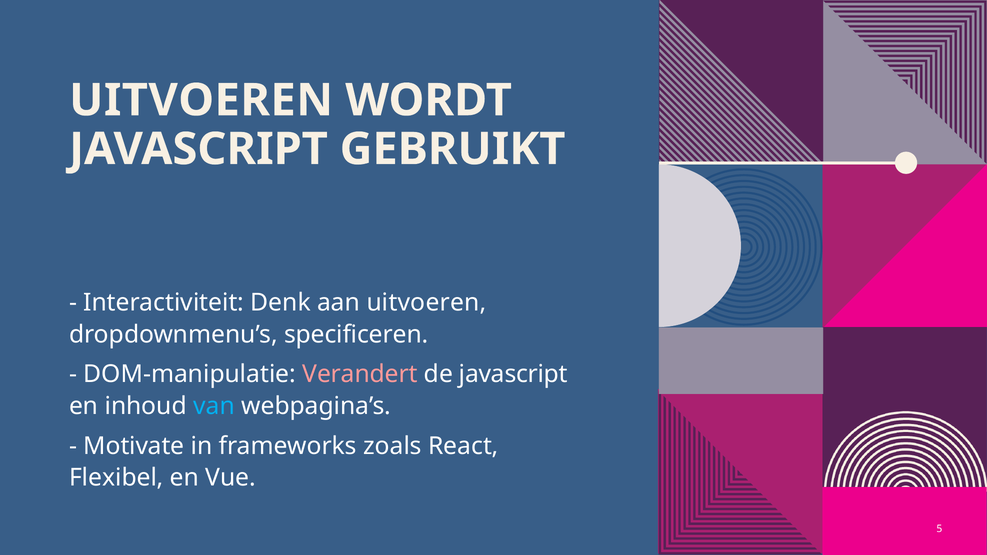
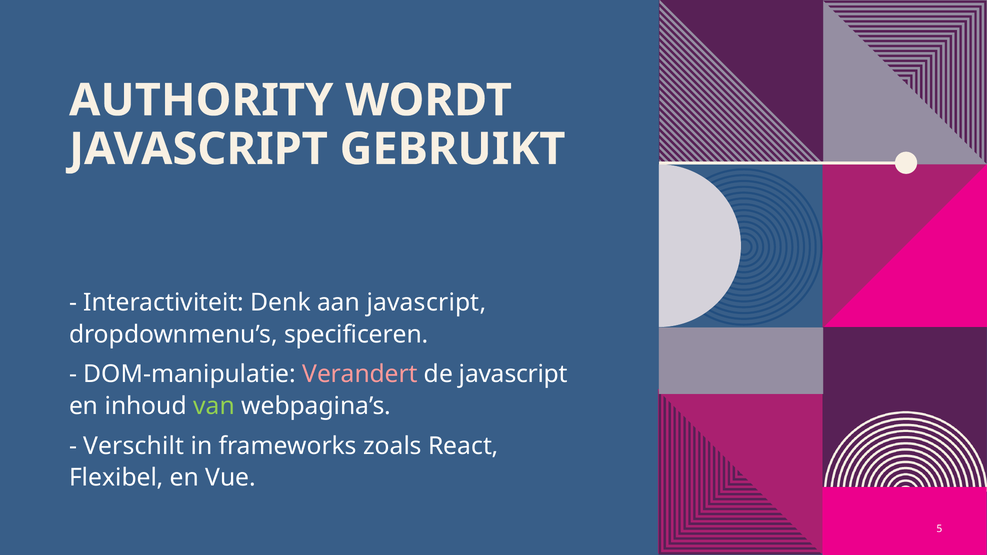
UITVOEREN at (201, 100): UITVOEREN -> AUTHORITY
aan uitvoeren: uitvoeren -> javascript
van colour: light blue -> light green
Motivate: Motivate -> Verschilt
